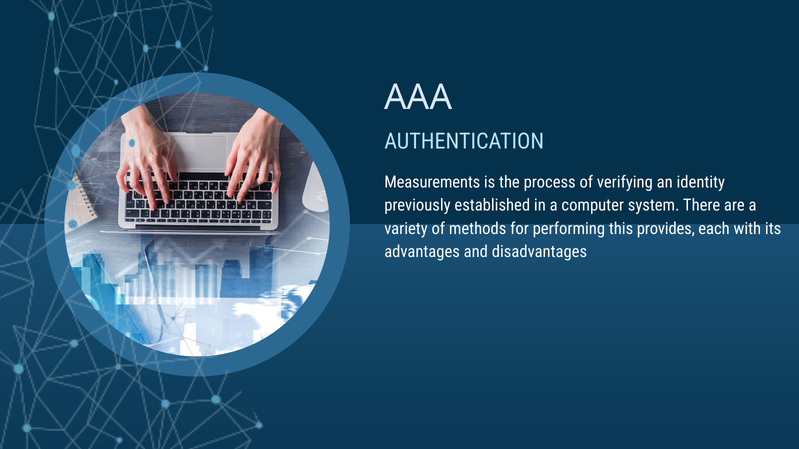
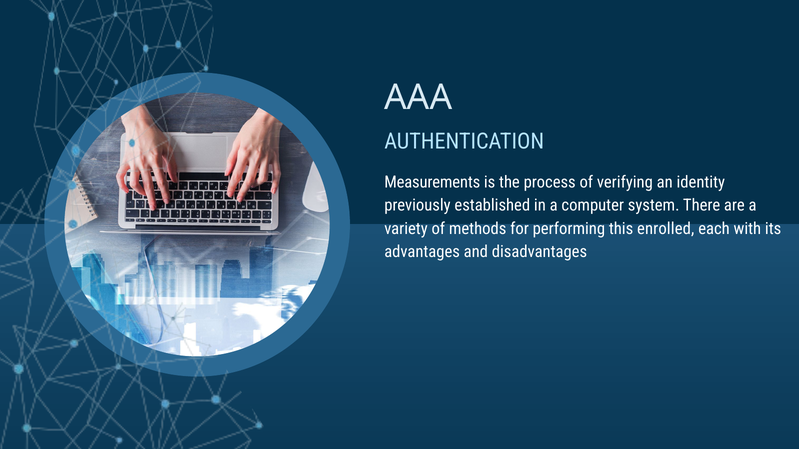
provides: provides -> enrolled
